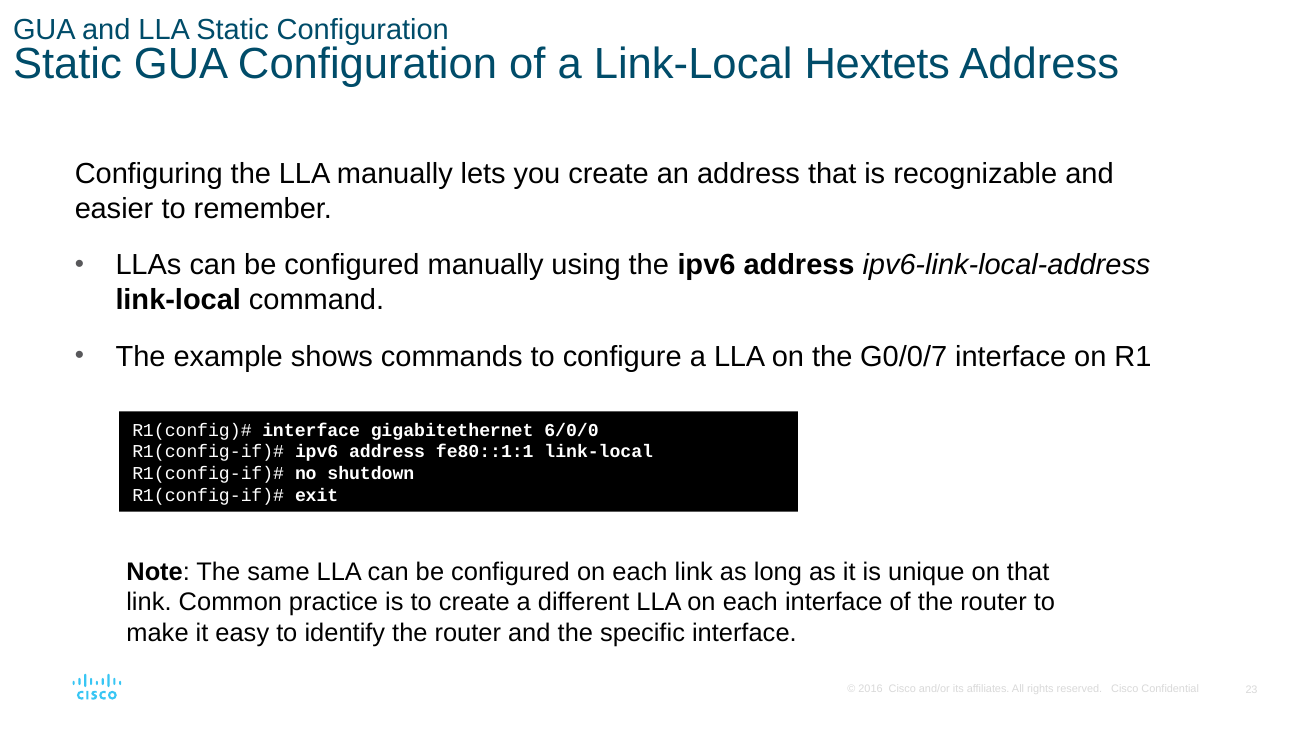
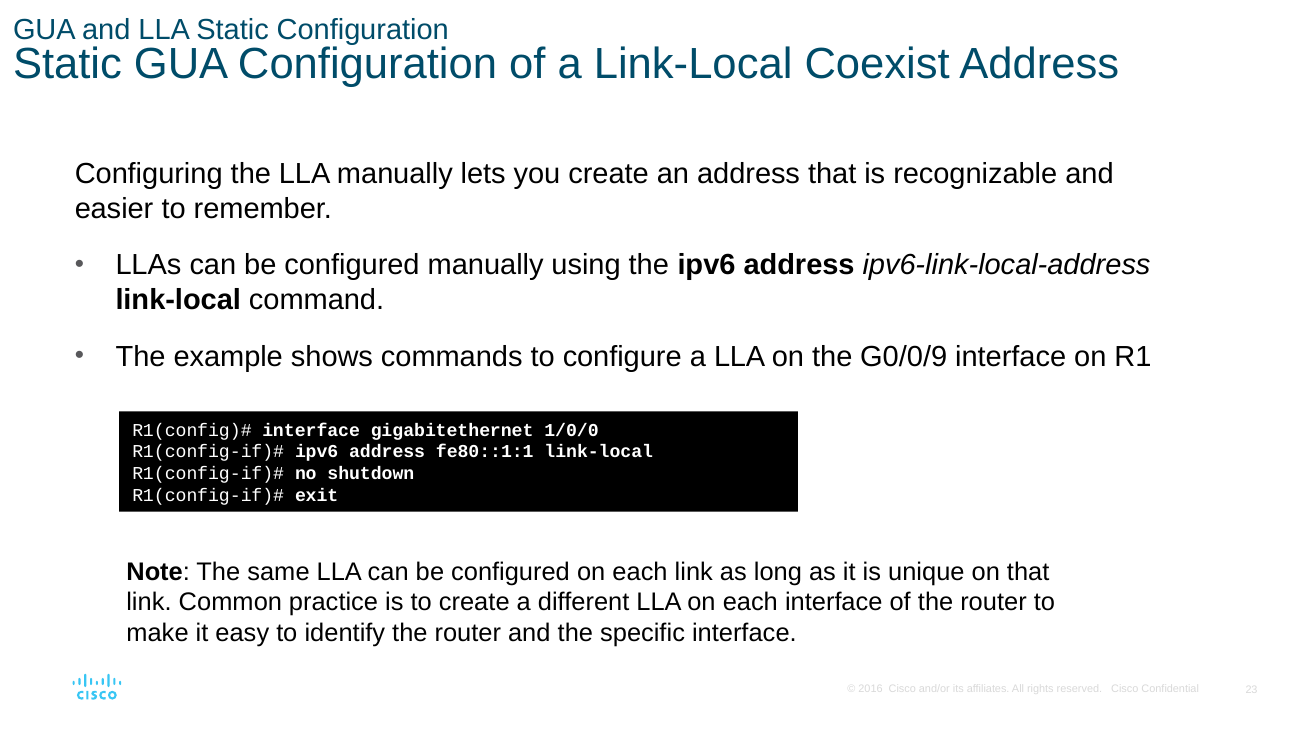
Hextets: Hextets -> Coexist
G0/0/7: G0/0/7 -> G0/0/9
6/0/0: 6/0/0 -> 1/0/0
